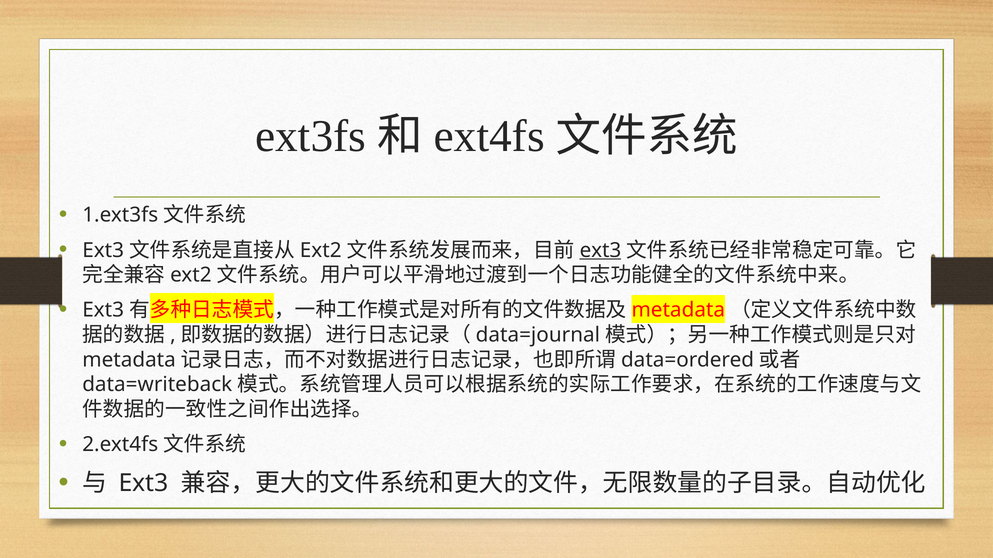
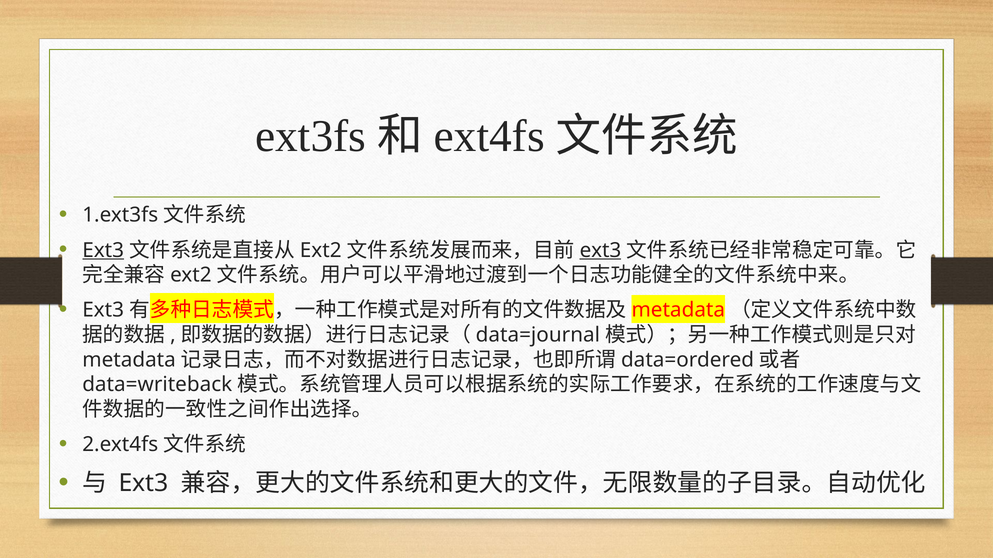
Ext3 at (103, 250) underline: none -> present
